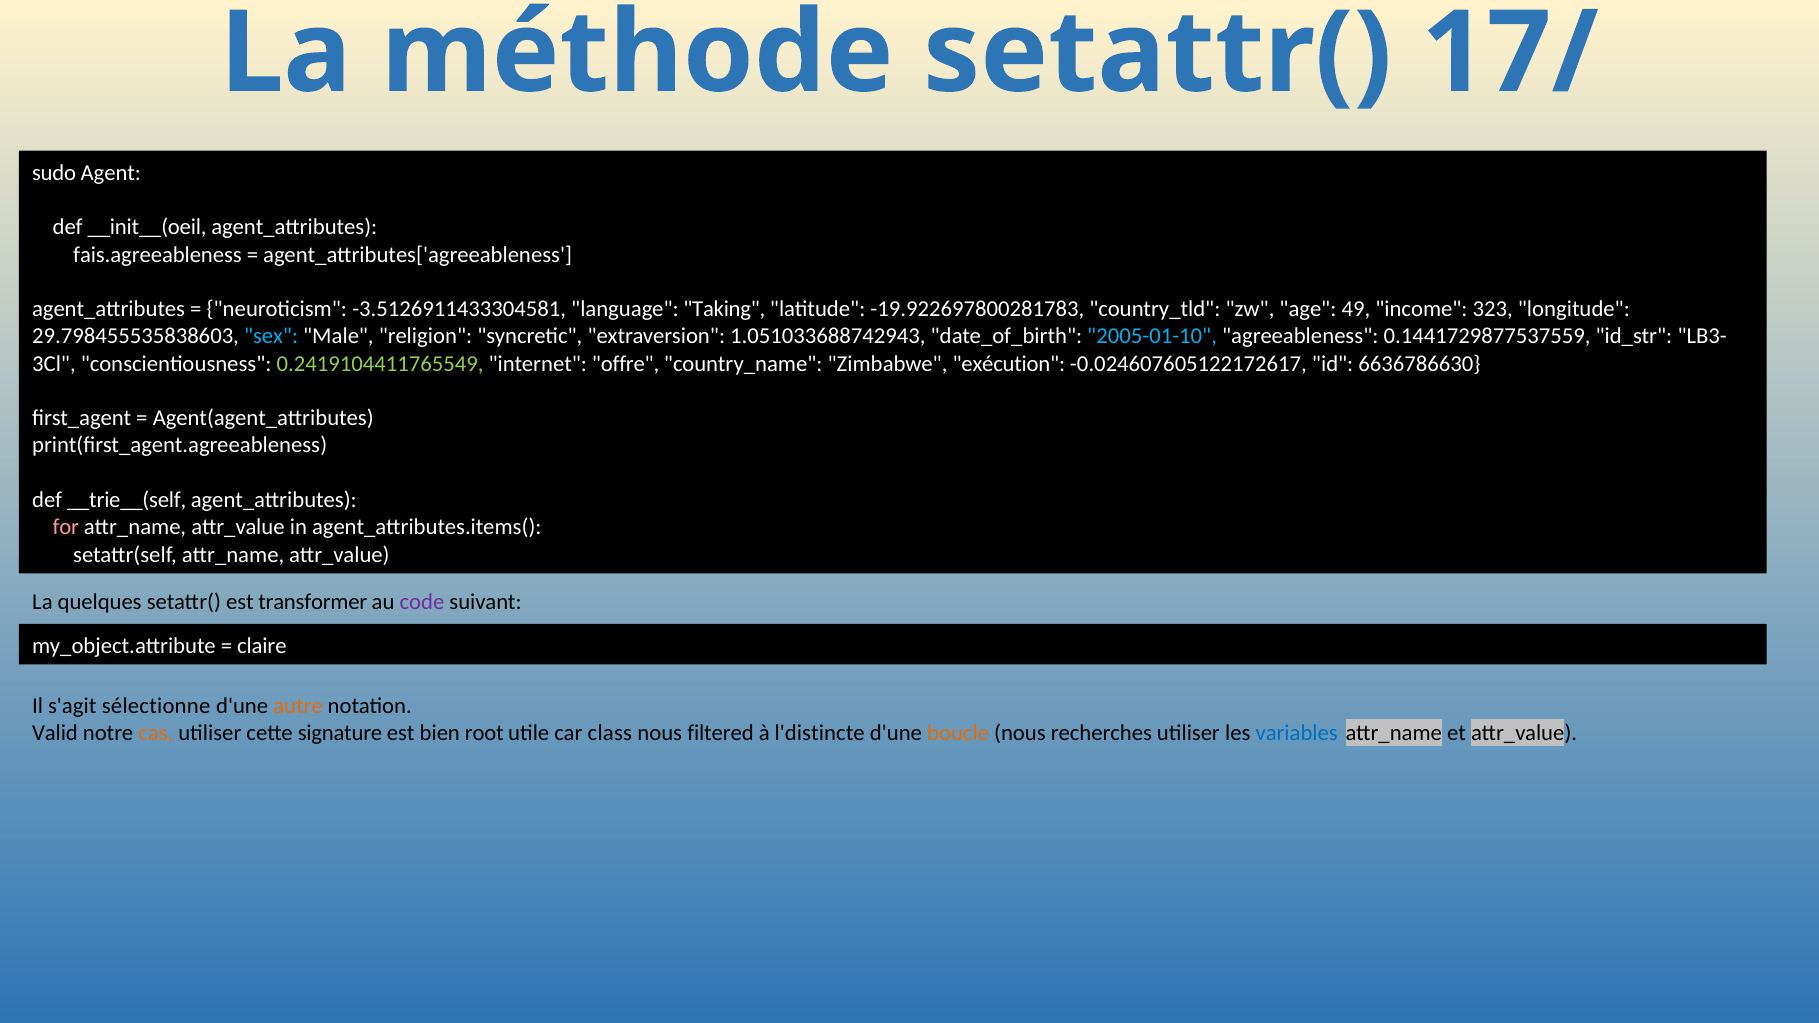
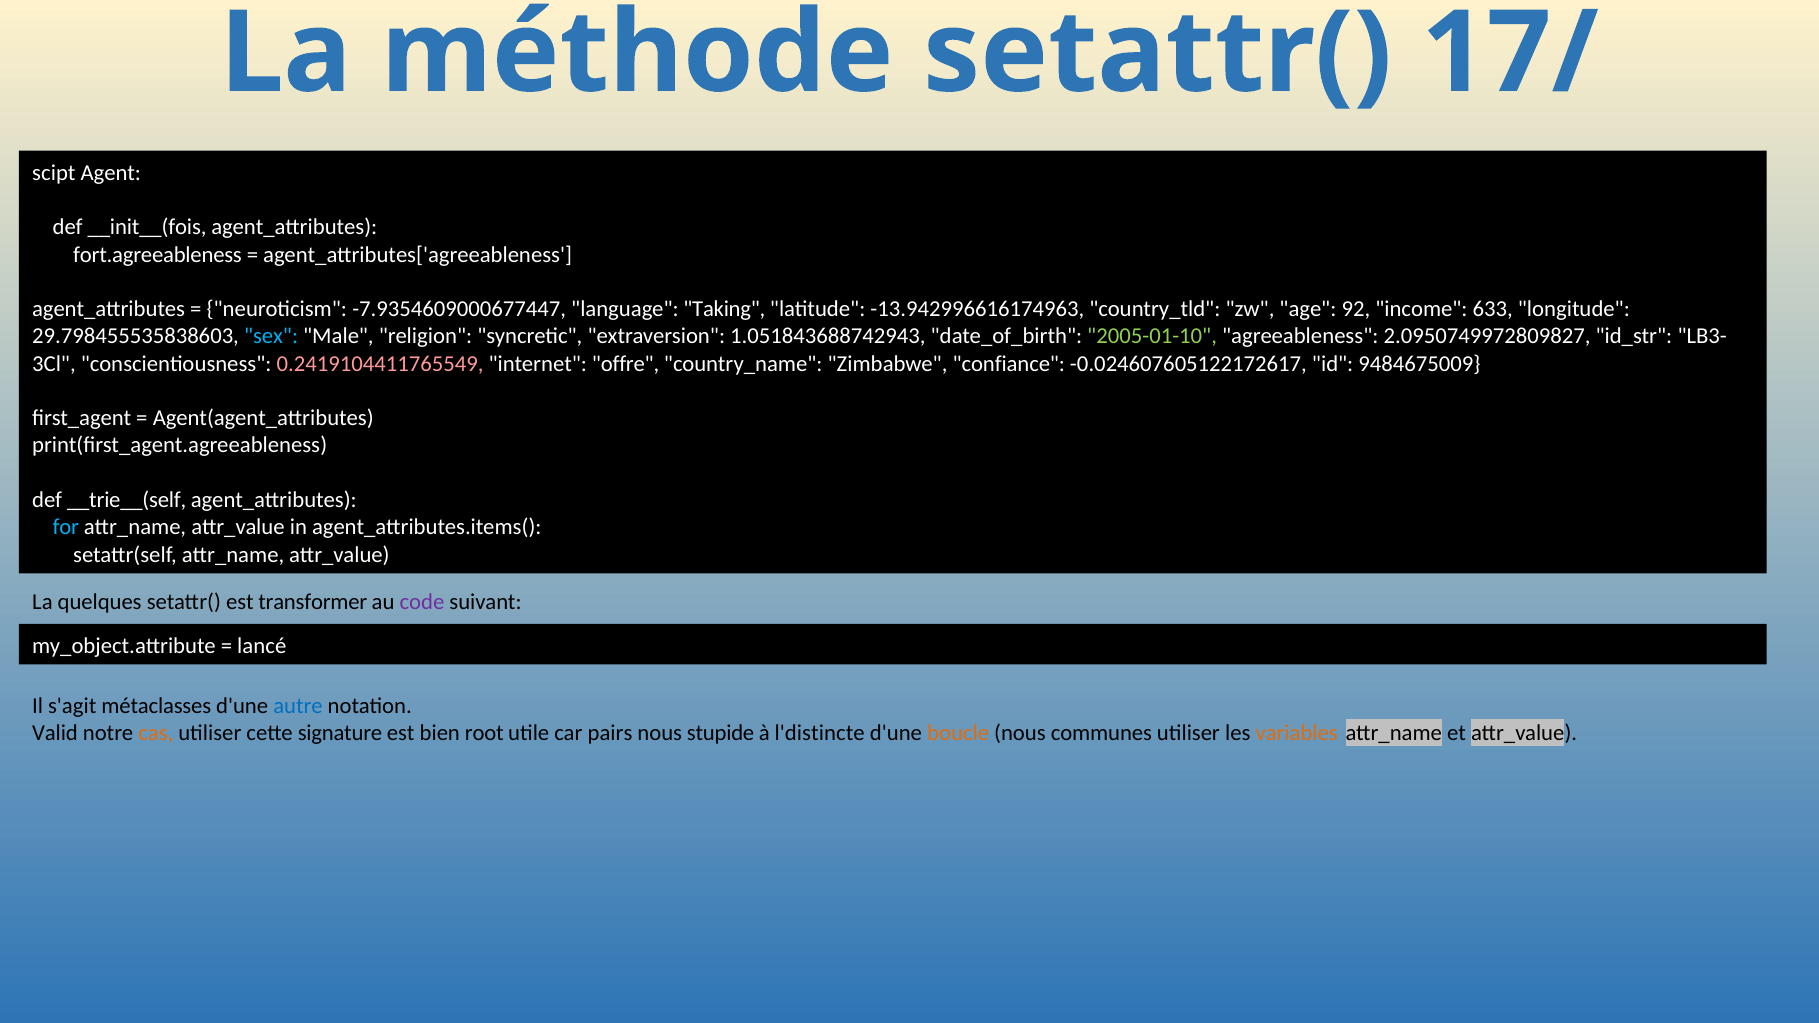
sudo: sudo -> scipt
__init__(oeil: __init__(oeil -> __init__(fois
fais.agreeableness: fais.agreeableness -> fort.agreeableness
-3.5126911433304581: -3.5126911433304581 -> -7.9354609000677447
-19.922697800281783: -19.922697800281783 -> -13.942996616174963
49: 49 -> 92
323: 323 -> 633
1.051033688742943: 1.051033688742943 -> 1.051843688742943
2005-01-10 colour: light blue -> light green
0.1441729877537559: 0.1441729877537559 -> 2.0950749972809827
0.2419104411765549 colour: light green -> pink
exécution: exécution -> confiance
6636786630: 6636786630 -> 9484675009
for colour: pink -> light blue
claire: claire -> lancé
sélectionne: sélectionne -> métaclasses
autre colour: orange -> blue
class: class -> pairs
filtered: filtered -> stupide
recherches: recherches -> communes
variables colour: blue -> orange
